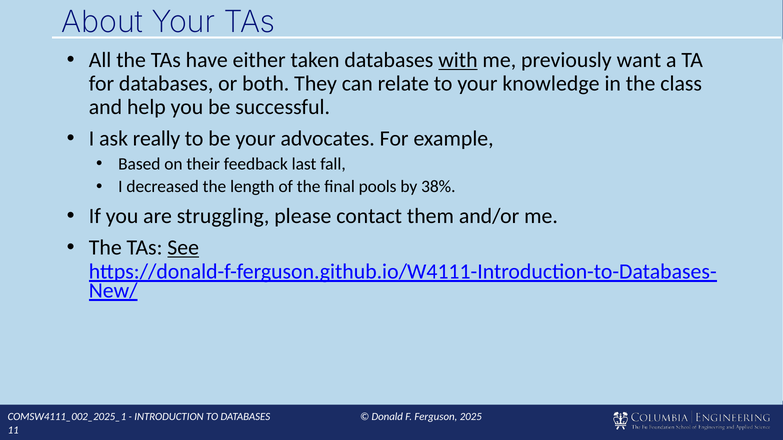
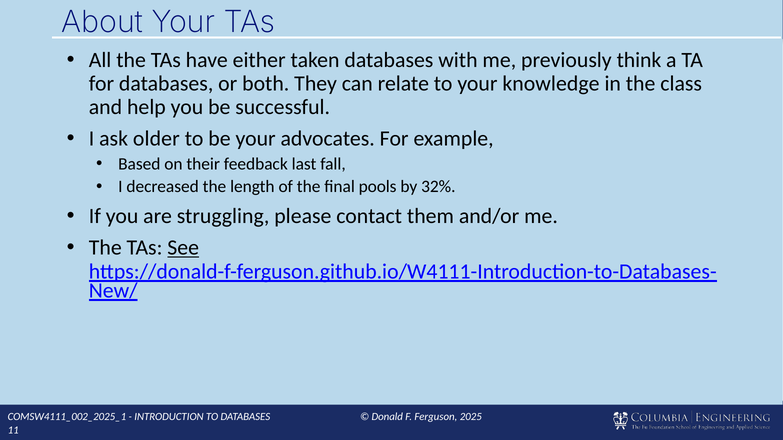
with underline: present -> none
want: want -> think
really: really -> older
38%: 38% -> 32%
